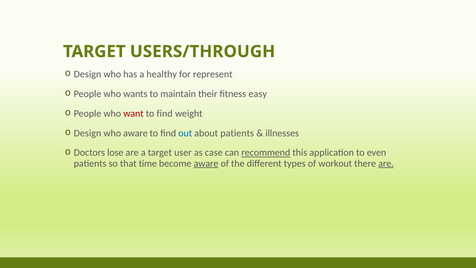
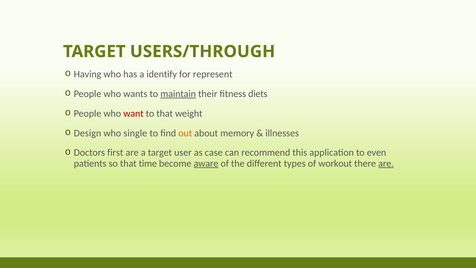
Design at (88, 74): Design -> Having
healthy: healthy -> identify
maintain underline: none -> present
easy: easy -> diets
find at (165, 113): find -> that
who aware: aware -> single
out colour: blue -> orange
about patients: patients -> memory
lose: lose -> first
recommend underline: present -> none
